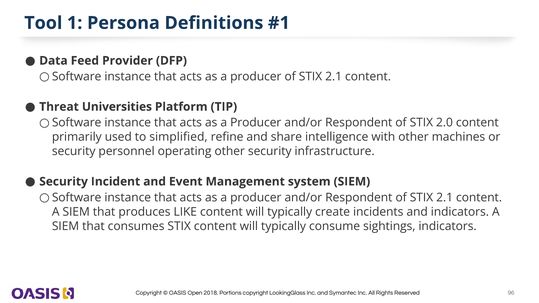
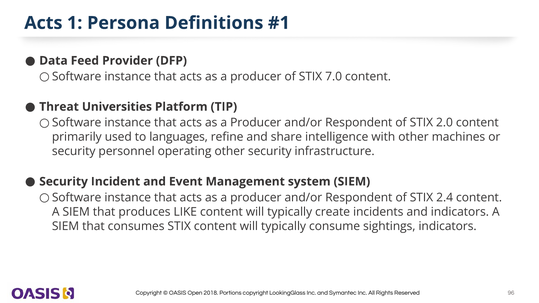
Tool at (43, 23): Tool -> Acts
producer of STIX 2.1: 2.1 -> 7.0
simplified: simplified -> languages
Respondent of STIX 2.1: 2.1 -> 2.4
